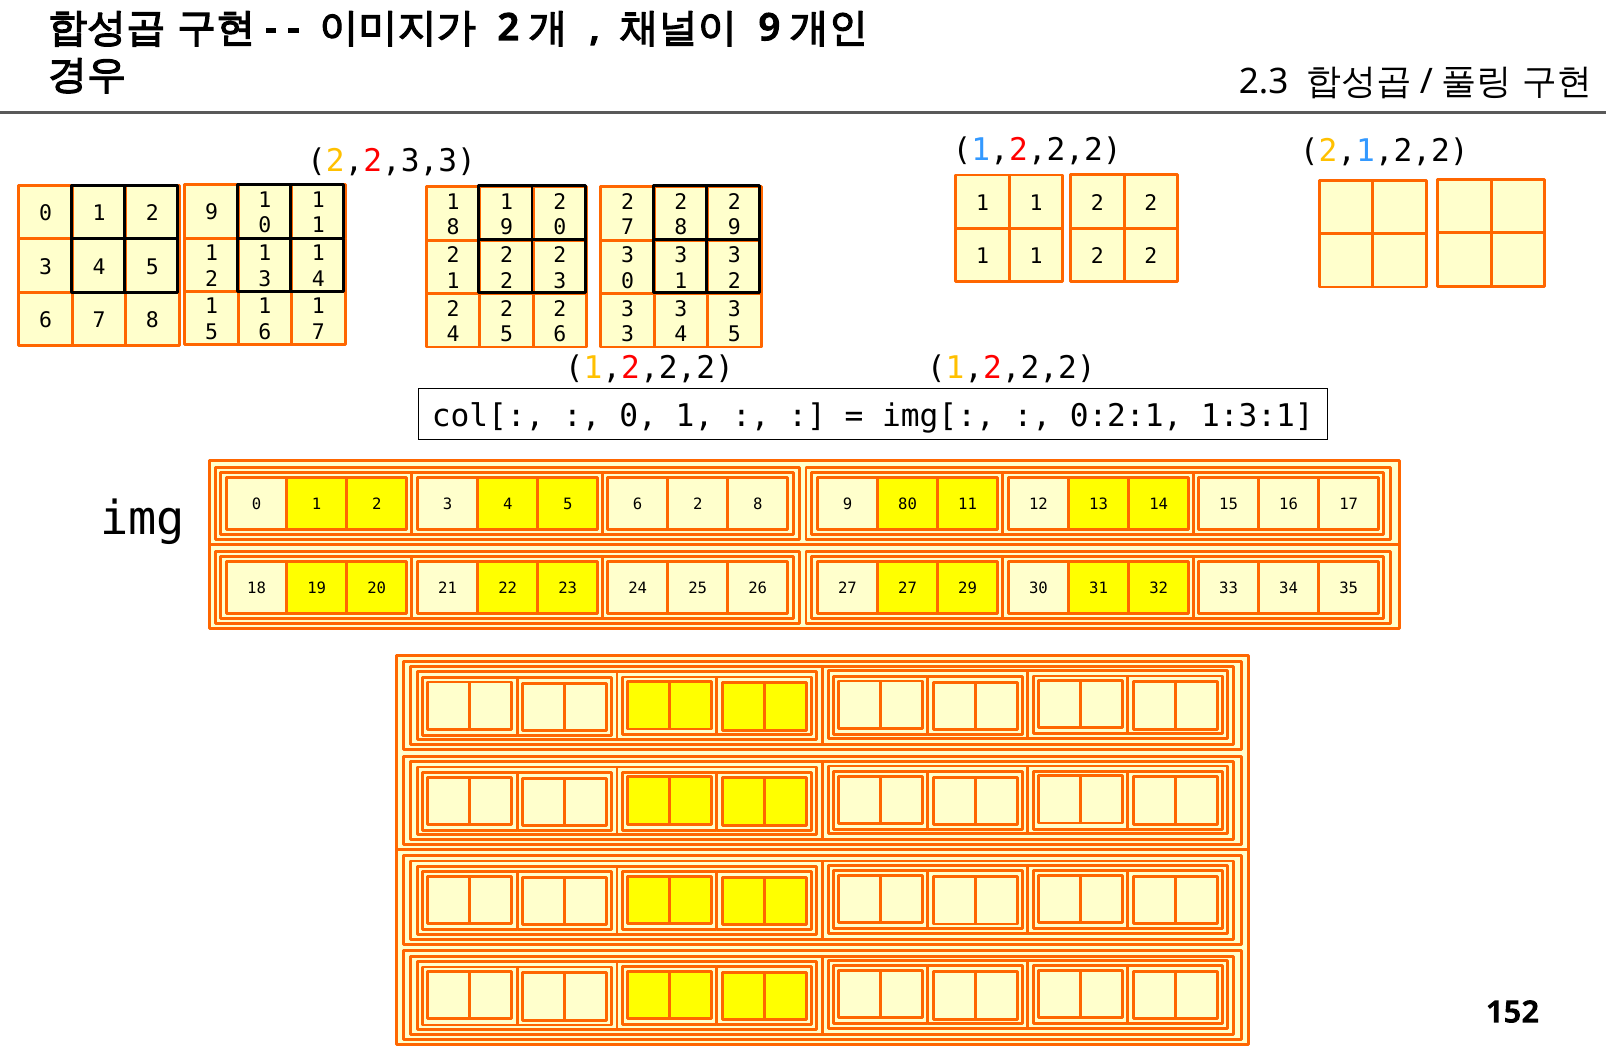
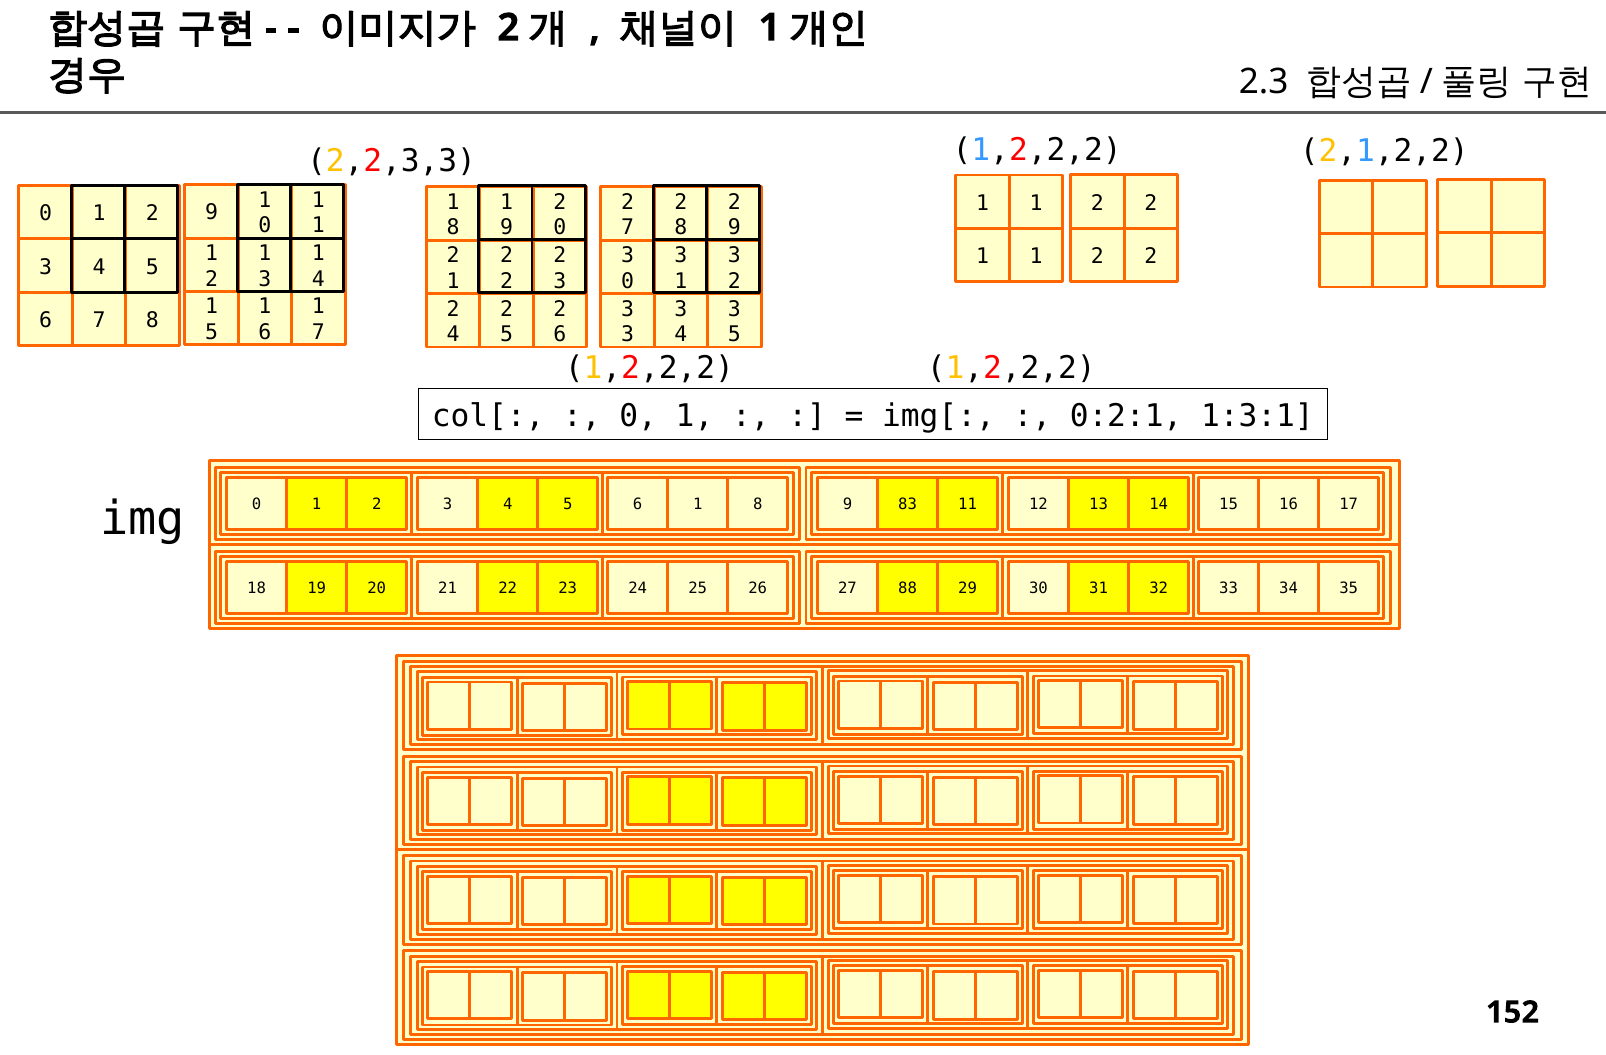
9 at (769, 28): 9 -> 1
5 6 2: 2 -> 1
80: 80 -> 83
27 27: 27 -> 88
